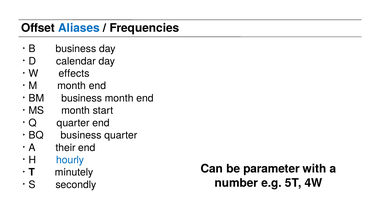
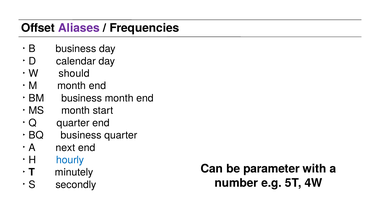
Aliases colour: blue -> purple
effects: effects -> should
their: their -> next
